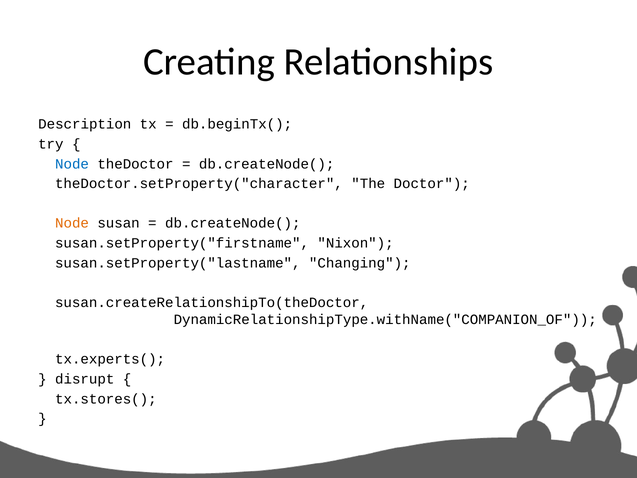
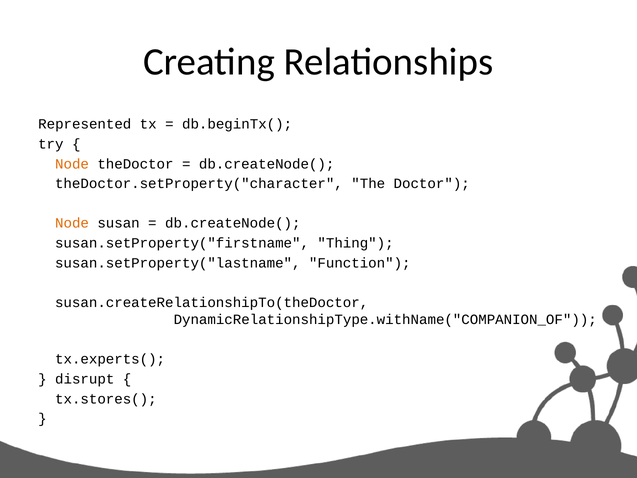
Description: Description -> Represented
Node at (72, 164) colour: blue -> orange
Nixon: Nixon -> Thing
Changing: Changing -> Function
